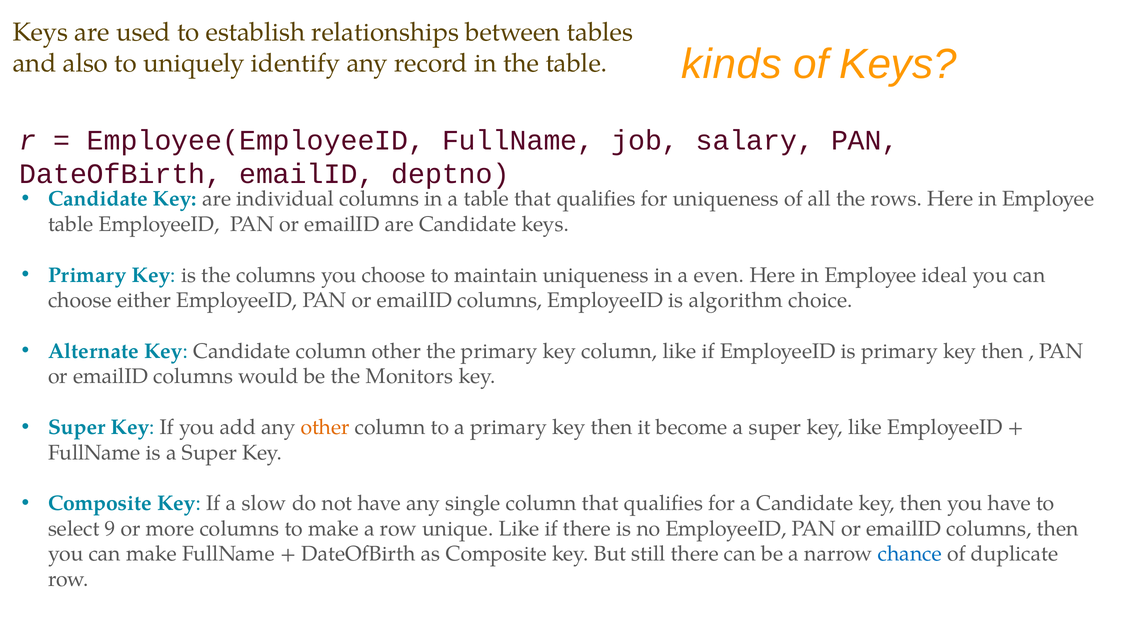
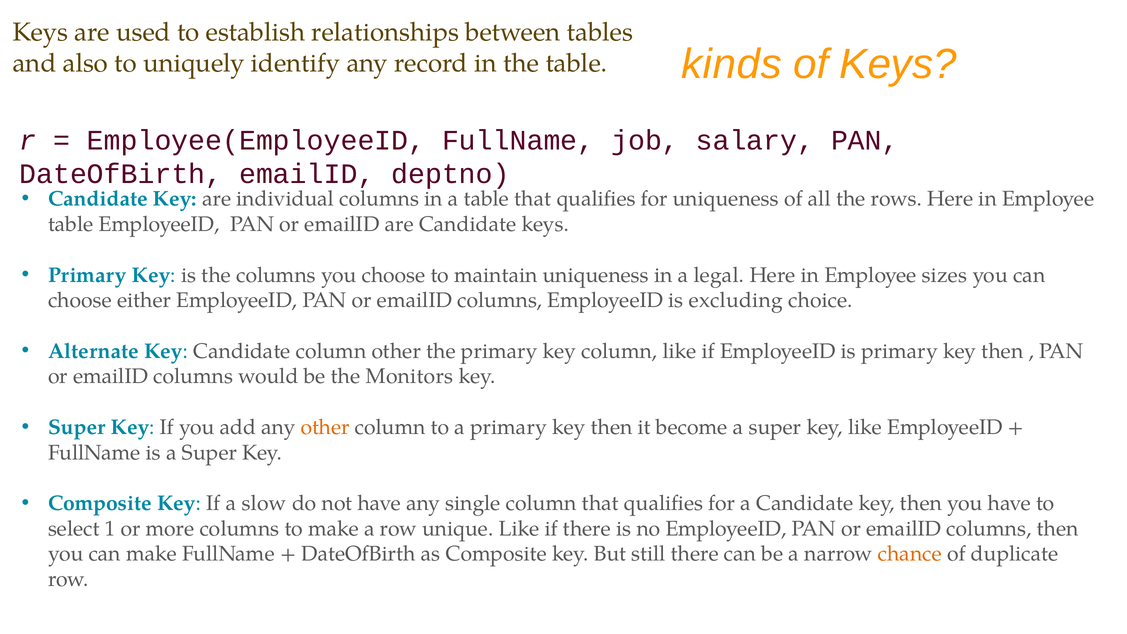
even: even -> legal
ideal: ideal -> sizes
algorithm: algorithm -> excluding
9: 9 -> 1
chance colour: blue -> orange
